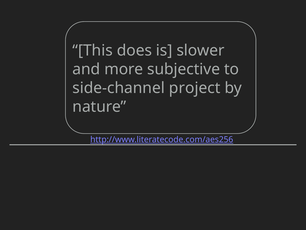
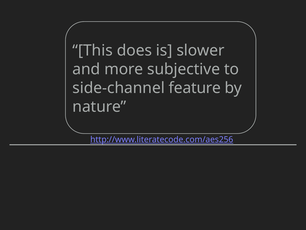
project: project -> feature
